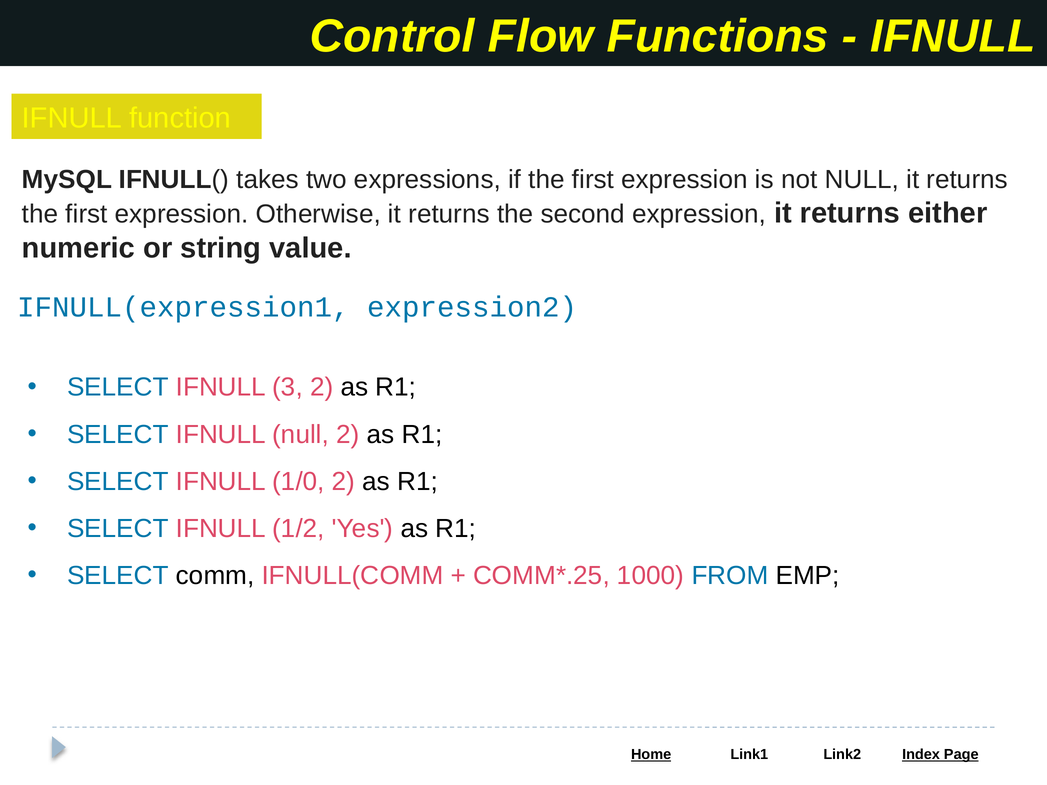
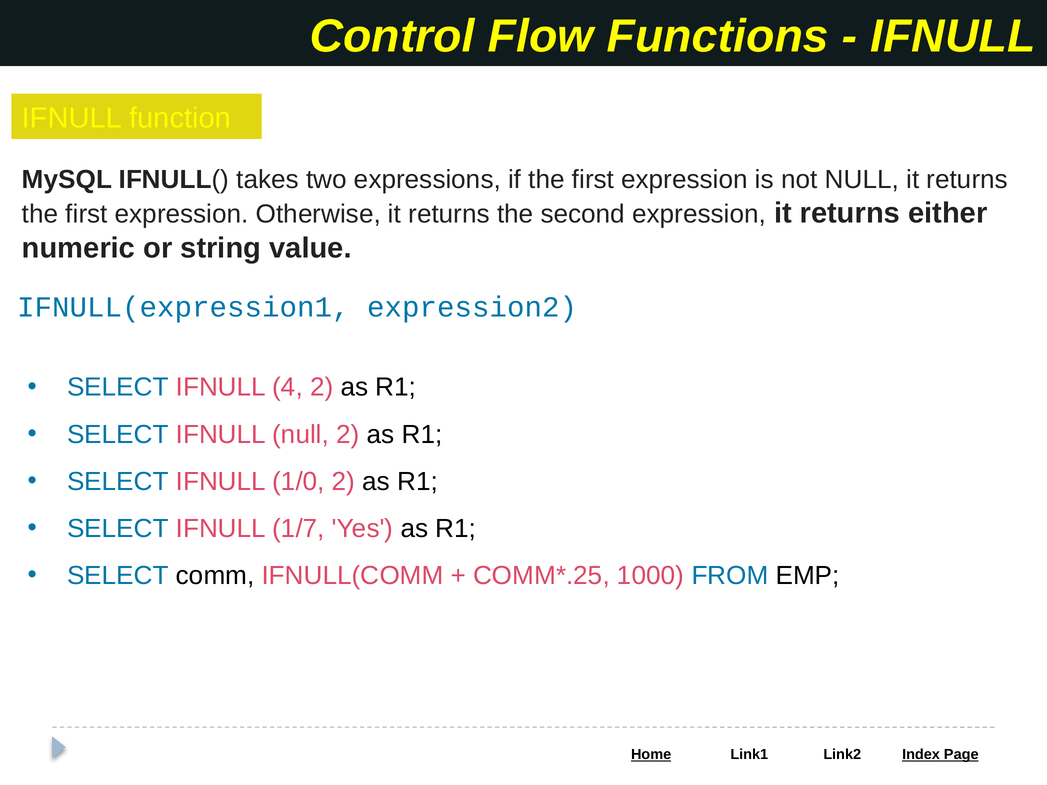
3: 3 -> 4
1/2: 1/2 -> 1/7
